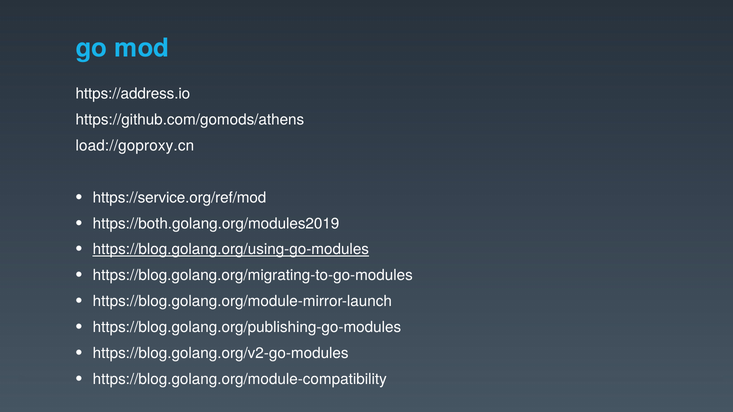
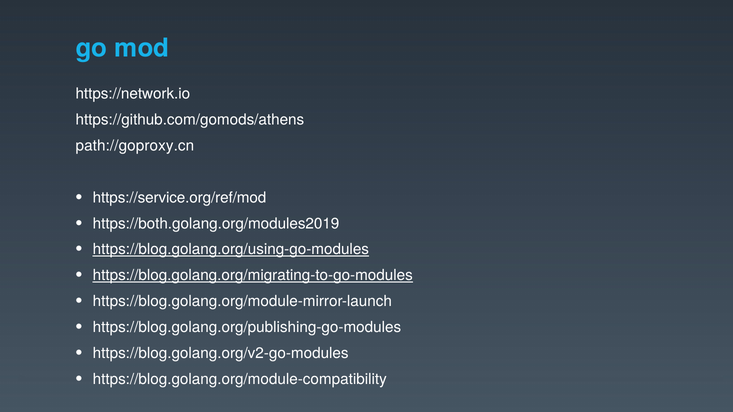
https://address.io: https://address.io -> https://network.io
load://goproxy.cn: load://goproxy.cn -> path://goproxy.cn
https://blog.golang.org/migrating-to-go-modules underline: none -> present
